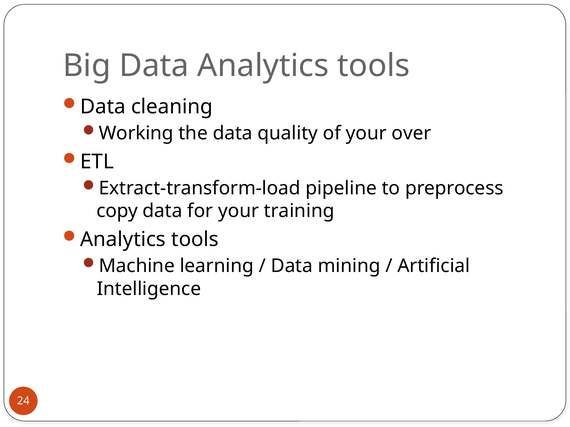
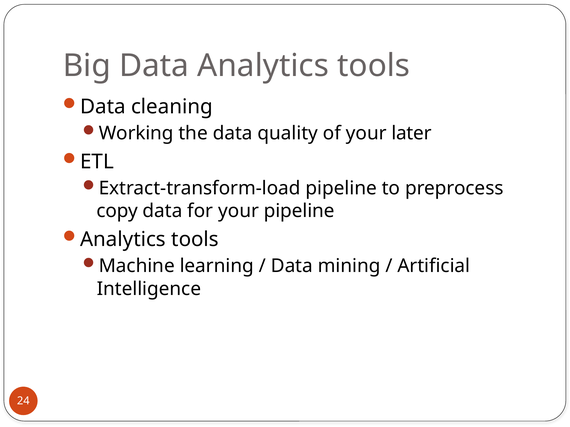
over: over -> later
your training: training -> pipeline
